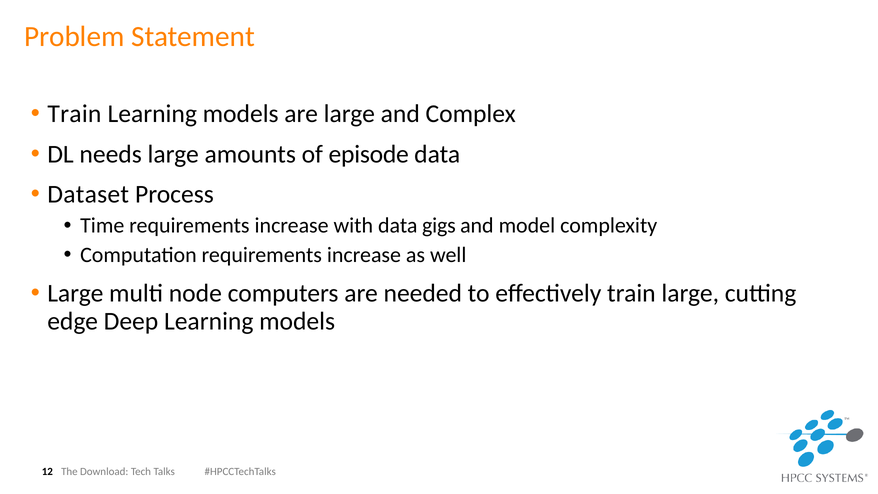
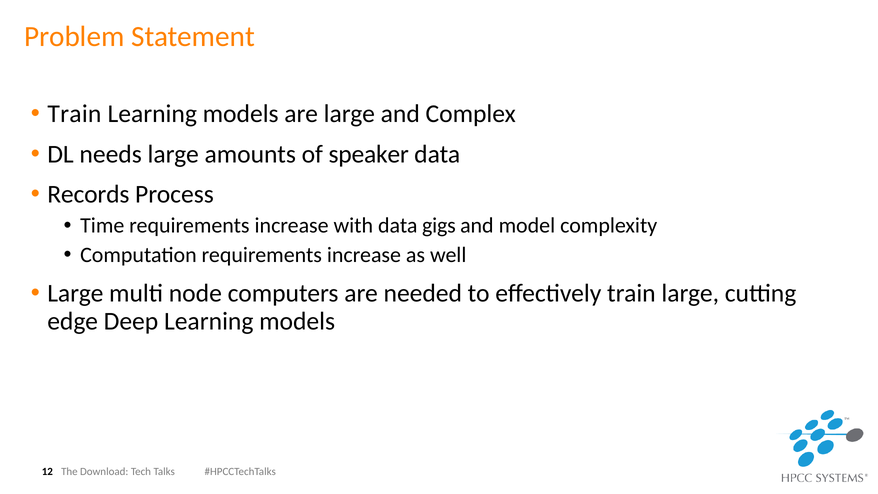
episode: episode -> speaker
Dataset: Dataset -> Records
